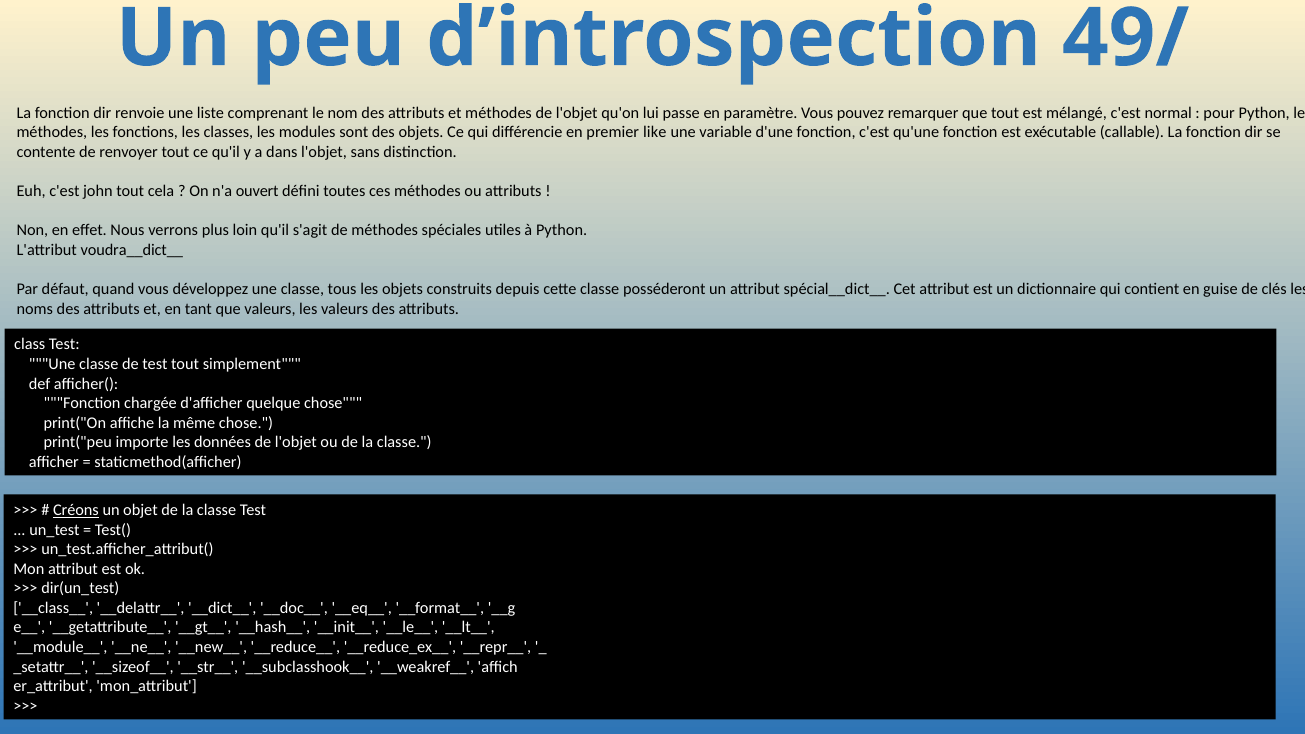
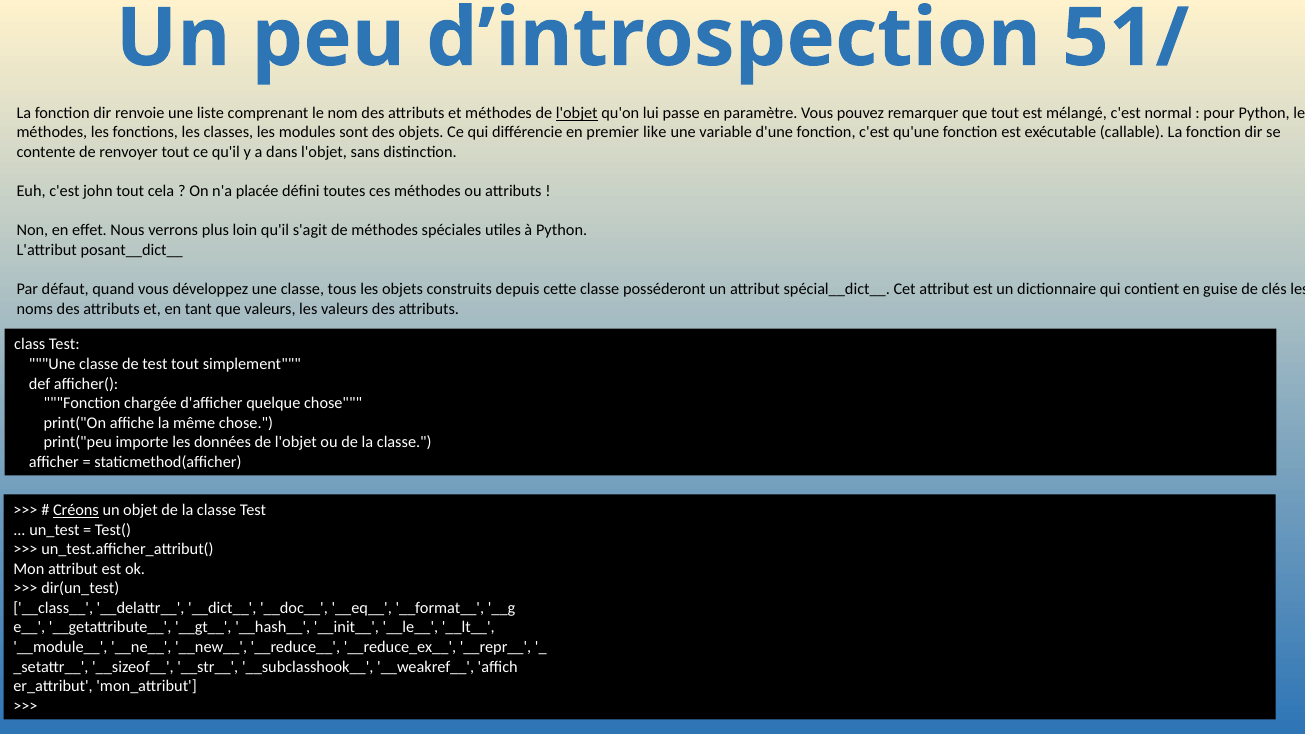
49/: 49/ -> 51/
l'objet at (577, 113) underline: none -> present
ouvert: ouvert -> placée
voudra__dict__: voudra__dict__ -> posant__dict__
